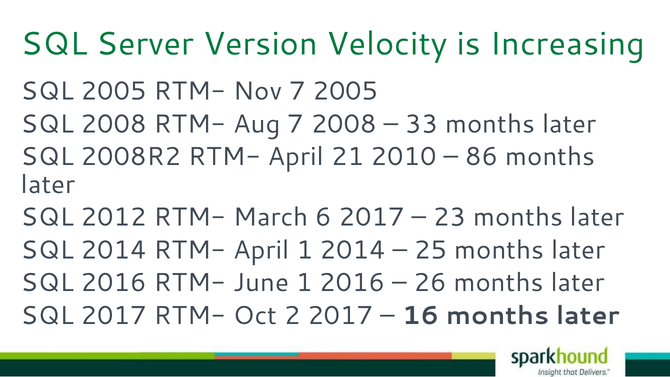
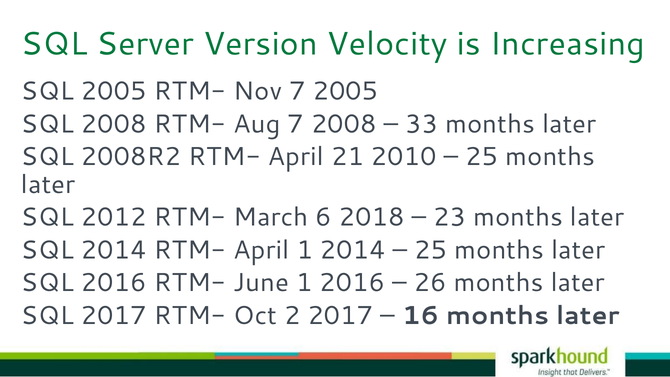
86 at (482, 157): 86 -> 25
6 2017: 2017 -> 2018
